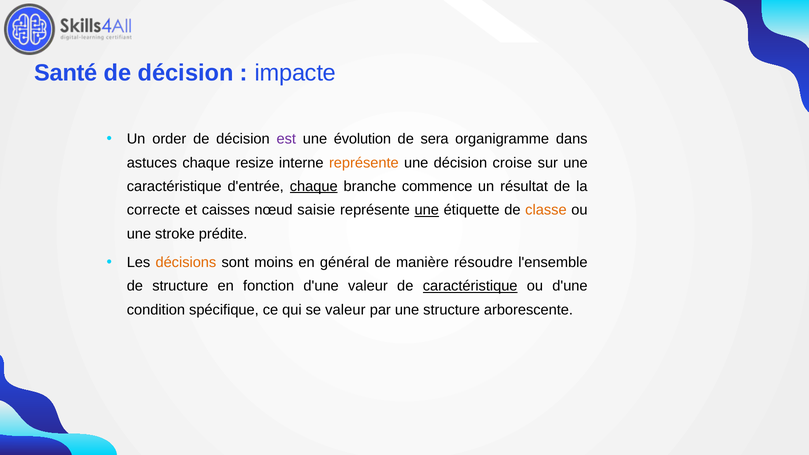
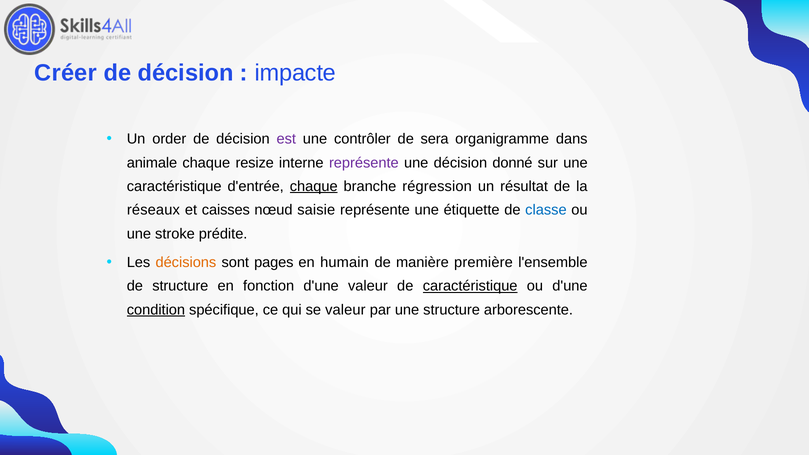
Santé: Santé -> Créer
évolution: évolution -> contrôler
astuces: astuces -> animale
représente at (364, 163) colour: orange -> purple
croise: croise -> donné
commence: commence -> régression
correcte: correcte -> réseaux
une at (427, 210) underline: present -> none
classe colour: orange -> blue
moins: moins -> pages
général: général -> humain
résoudre: résoudre -> première
condition underline: none -> present
